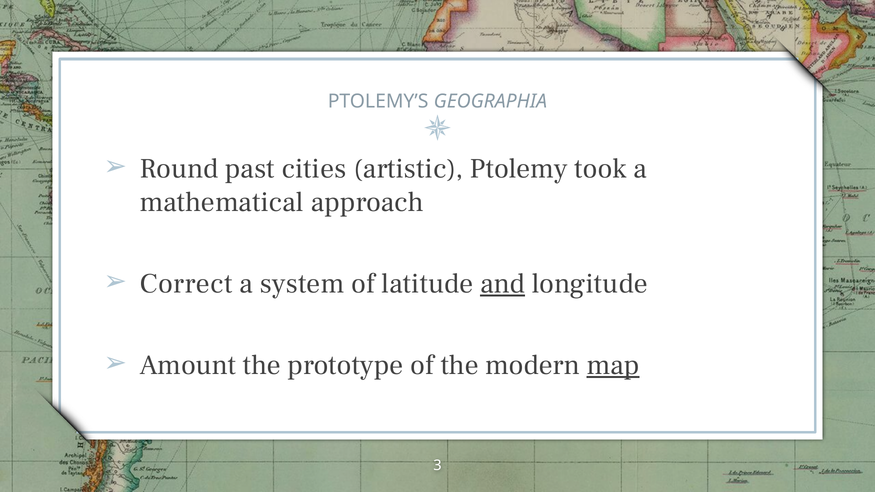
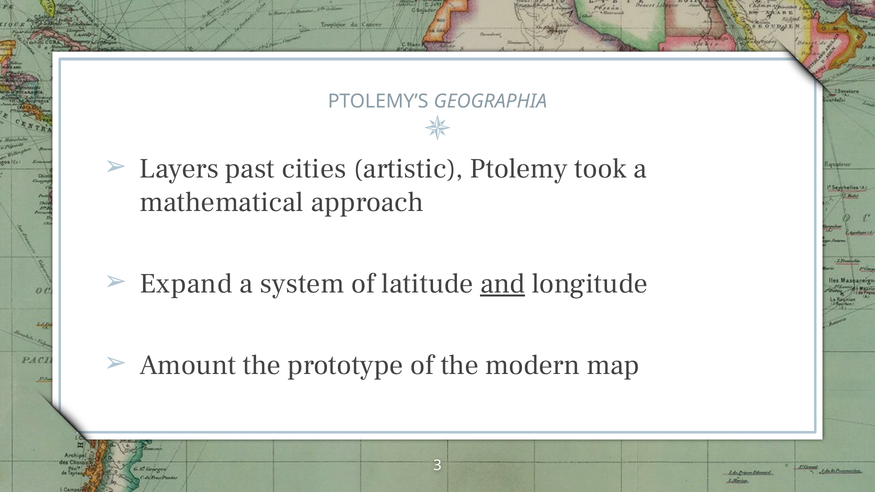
Round: Round -> Layers
Correct: Correct -> Expand
map underline: present -> none
